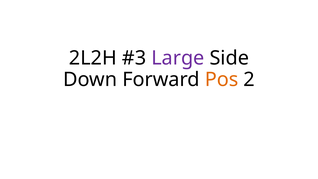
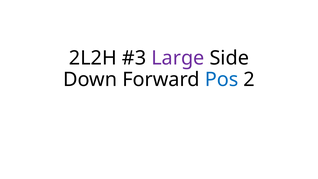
Pos colour: orange -> blue
